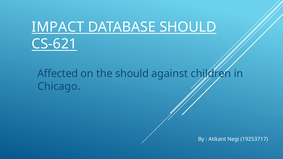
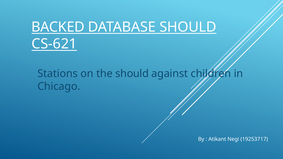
IMPACT: IMPACT -> BACKED
Affected: Affected -> Stations
